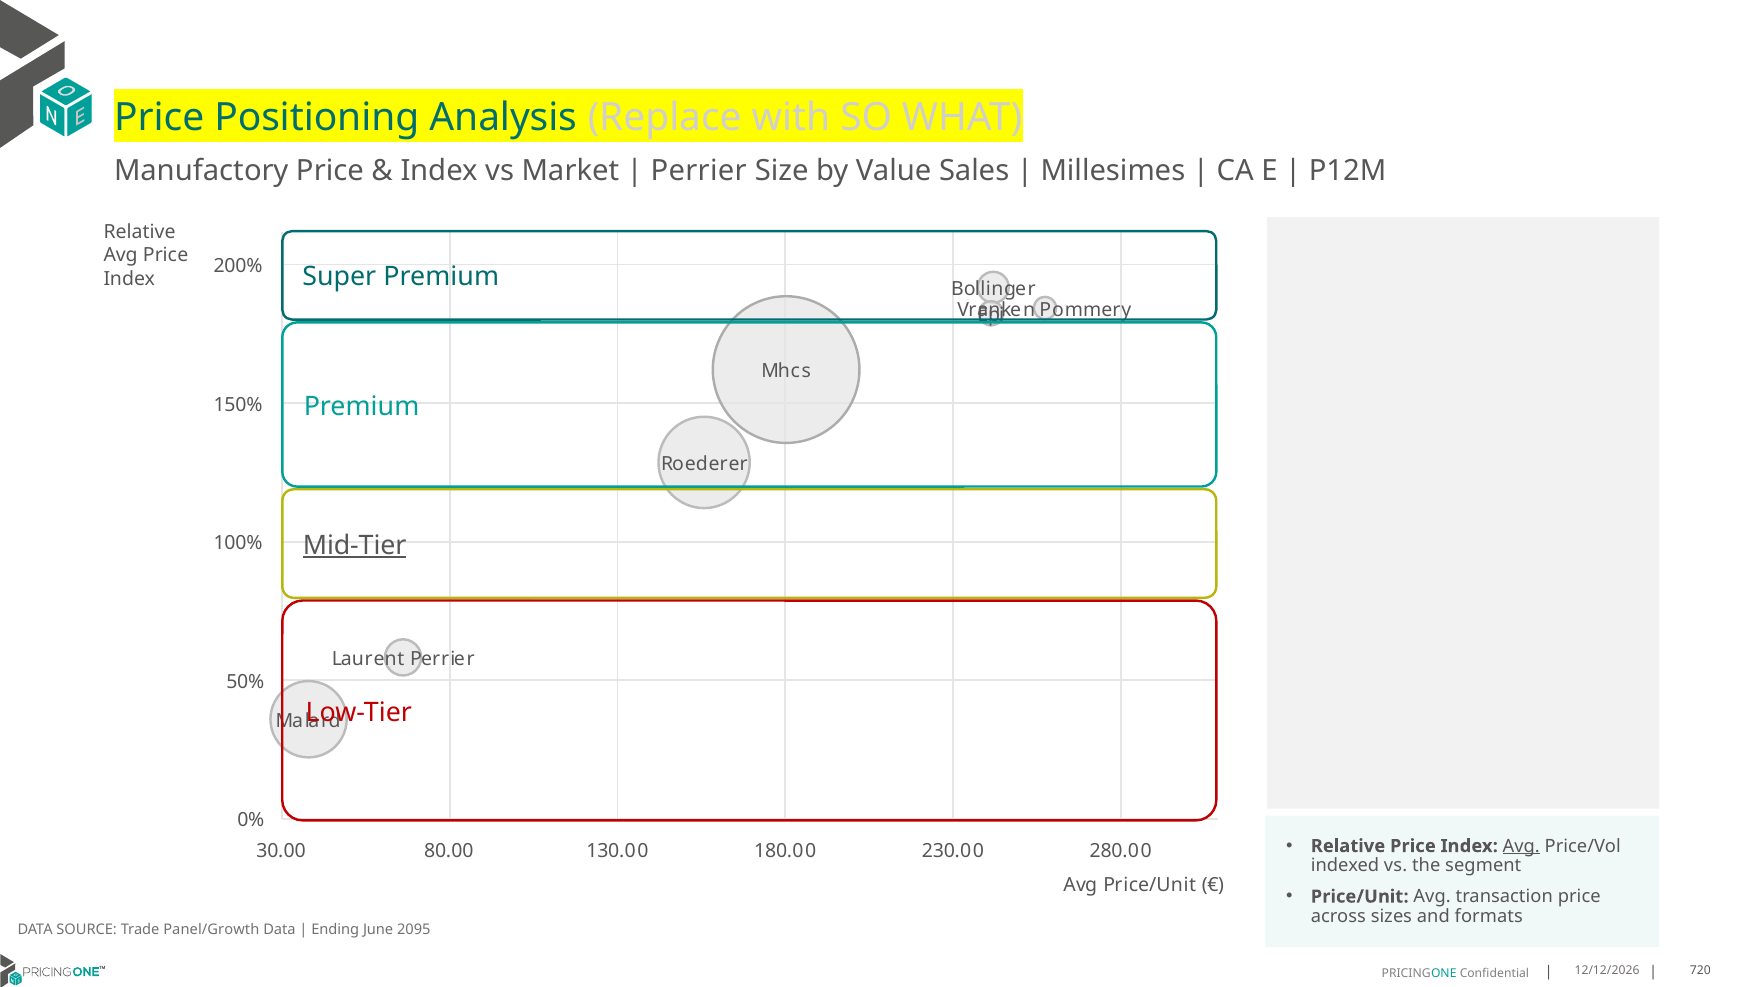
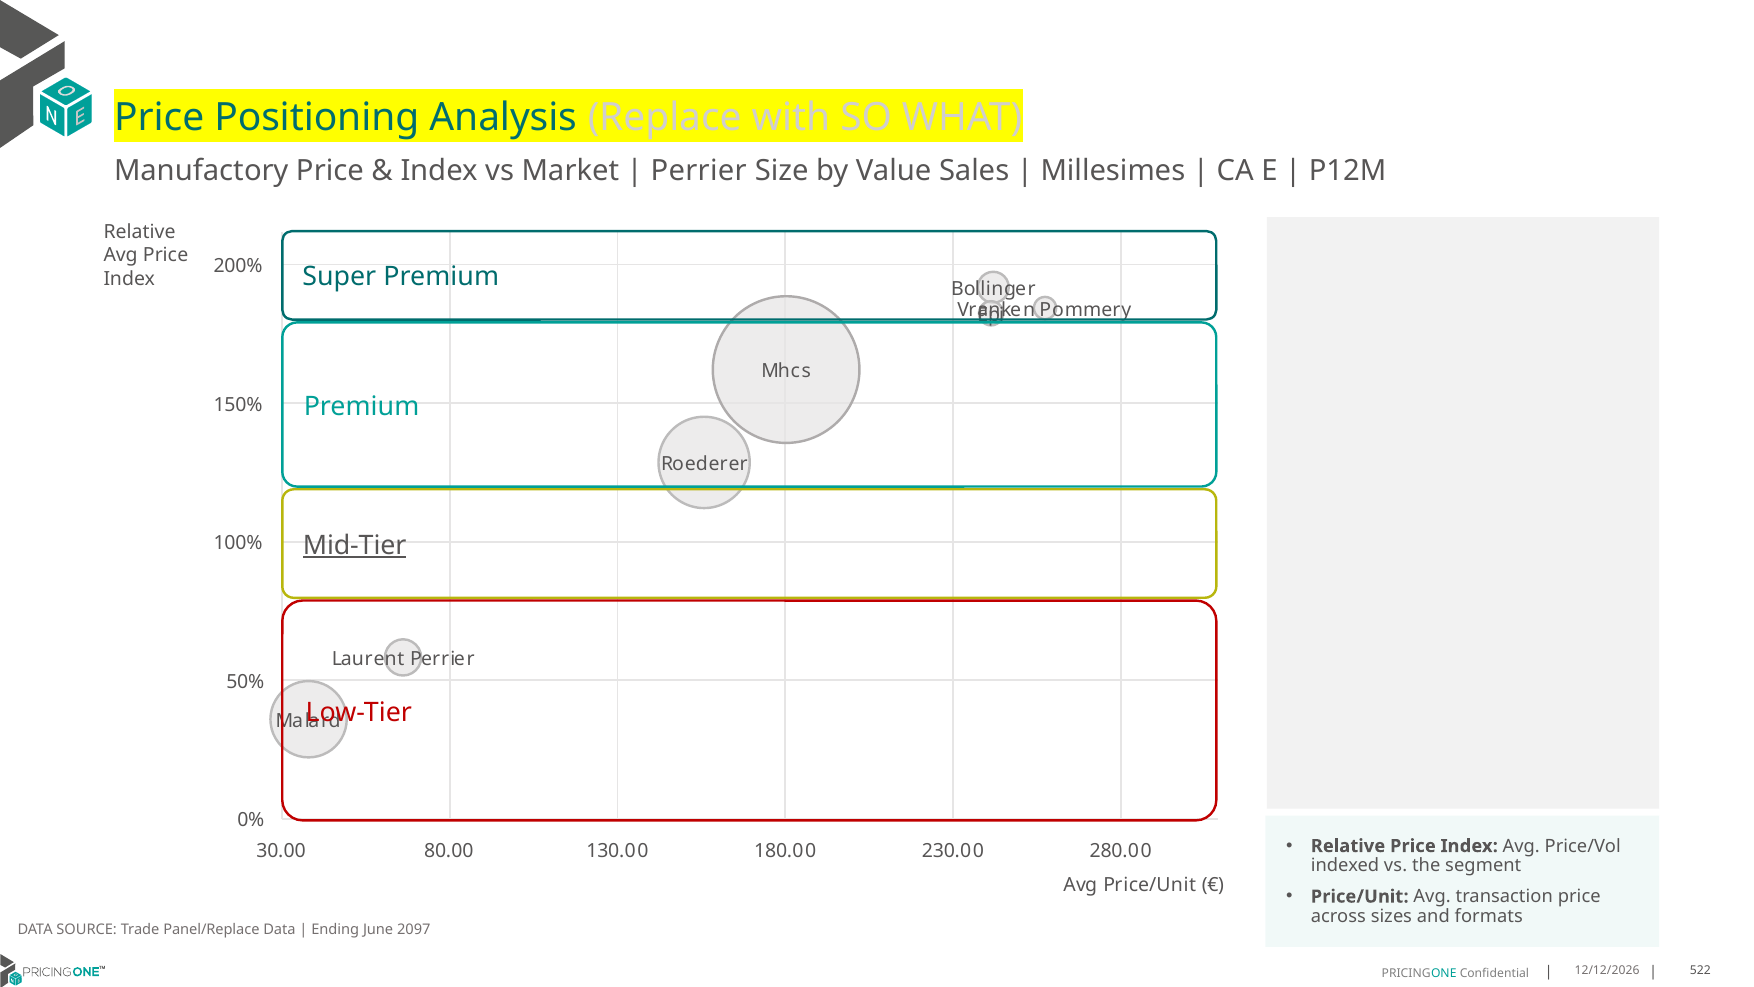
Avg at (1521, 846) underline: present -> none
Panel/Growth: Panel/Growth -> Panel/Replace
2095: 2095 -> 2097
720: 720 -> 522
